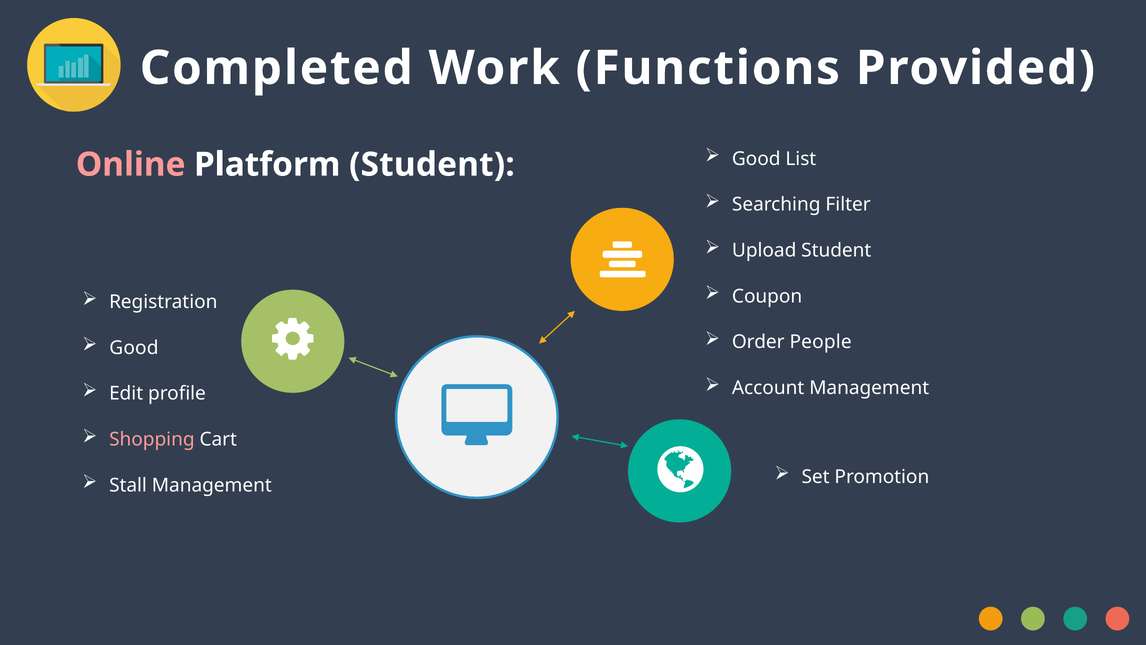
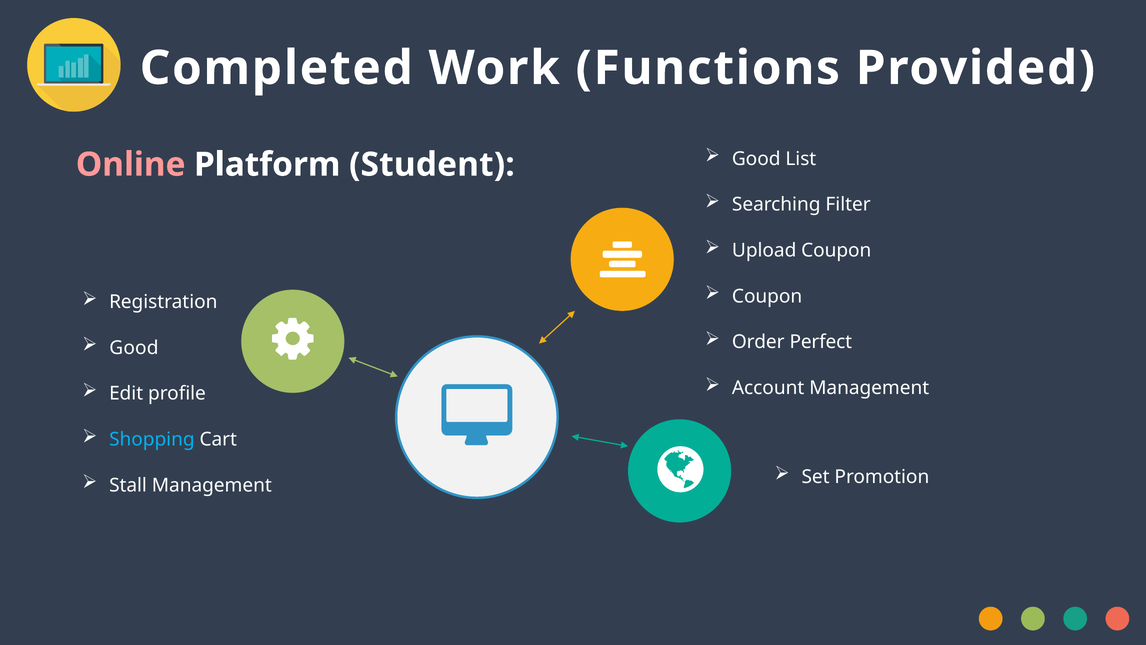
Upload Student: Student -> Coupon
People: People -> Perfect
Shopping colour: pink -> light blue
